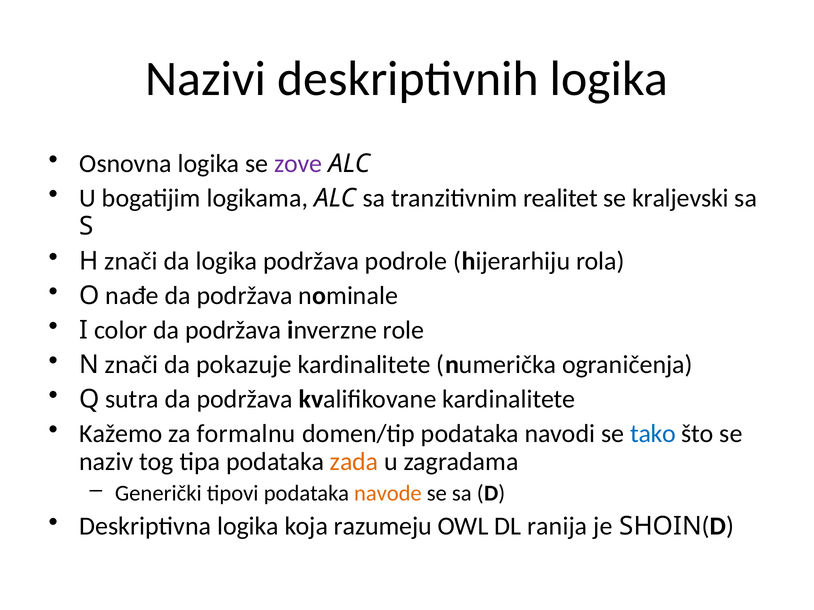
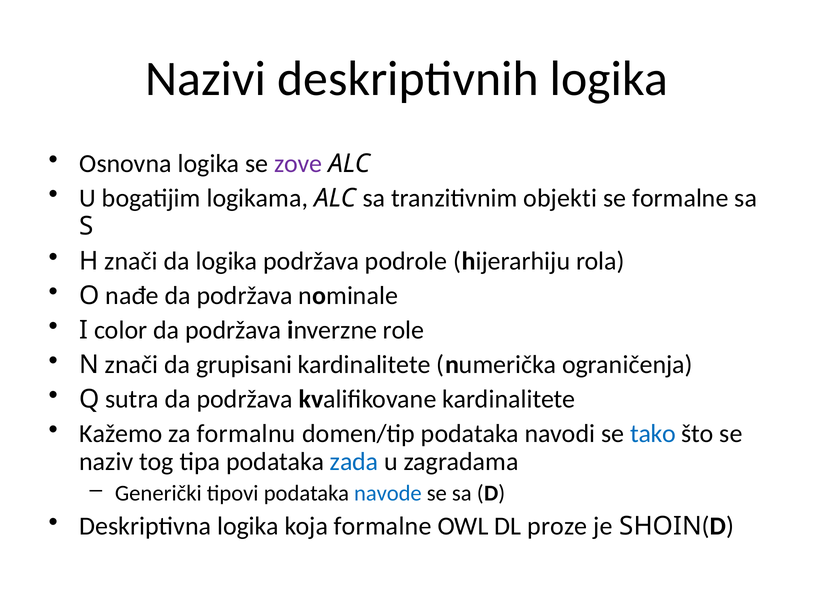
realitet: realitet -> objekti
se kraljevski: kraljevski -> formalne
pokazuje: pokazuje -> grupisani
zada colour: orange -> blue
navode colour: orange -> blue
koja razumeju: razumeju -> formalne
ranija: ranija -> proze
